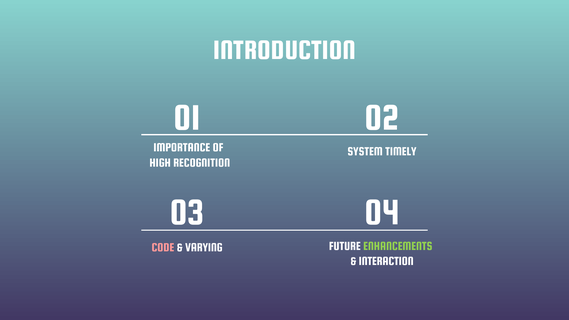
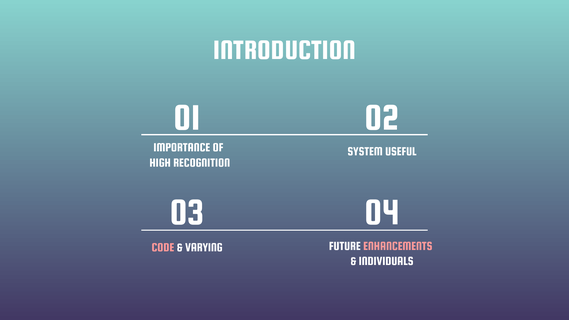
TIMELY: TIMELY -> USEFUL
ENHANCEMENTS colour: light green -> pink
INTERACTION: INTERACTION -> INDIVIDUALS
